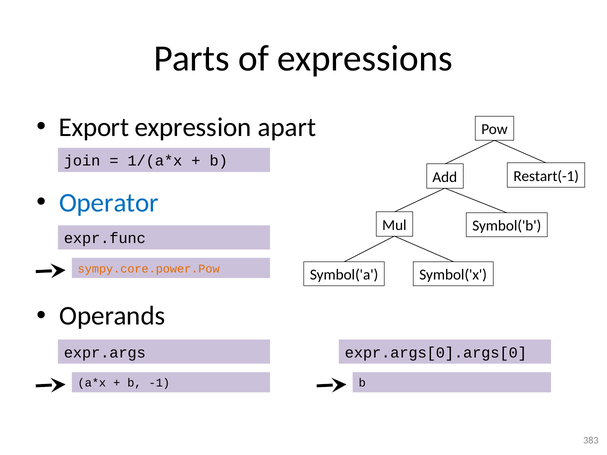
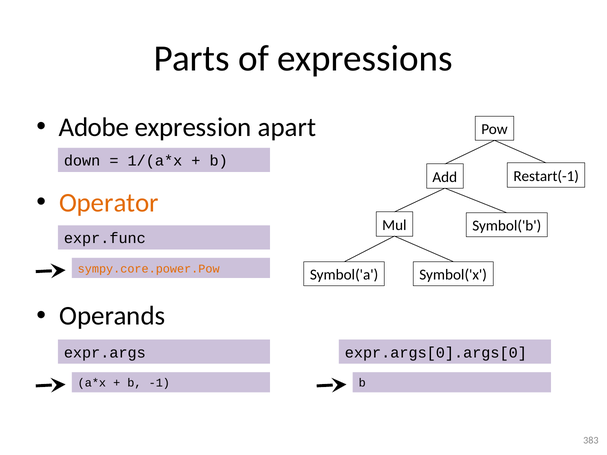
Export: Export -> Adobe
join: join -> down
Operator colour: blue -> orange
